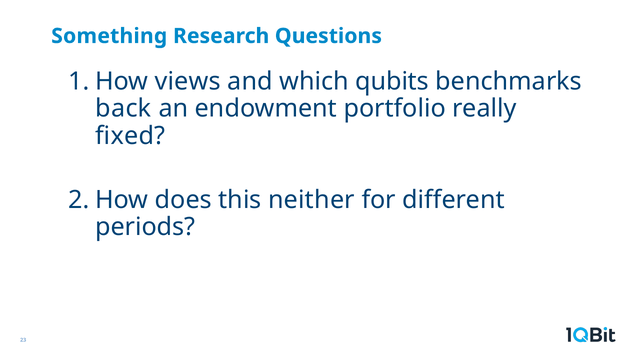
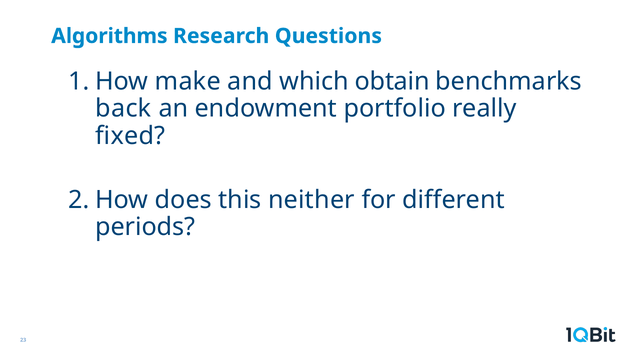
Something: Something -> Algorithms
views: views -> make
qubits: qubits -> obtain
